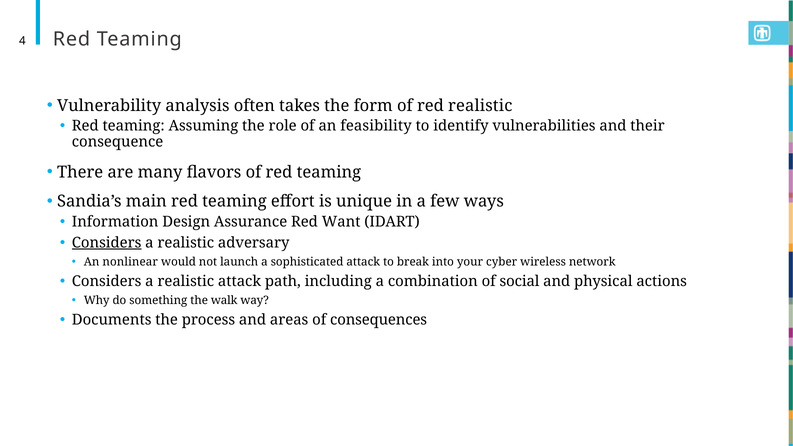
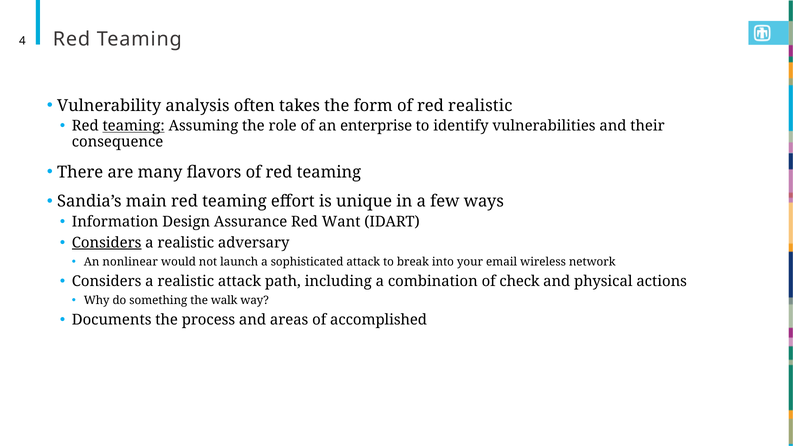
teaming at (134, 126) underline: none -> present
feasibility: feasibility -> enterprise
cyber: cyber -> email
social: social -> check
consequences: consequences -> accomplished
